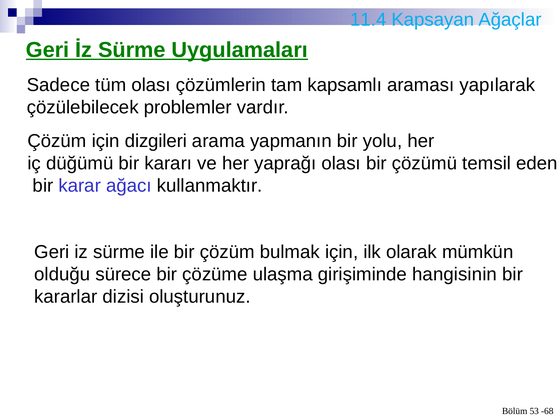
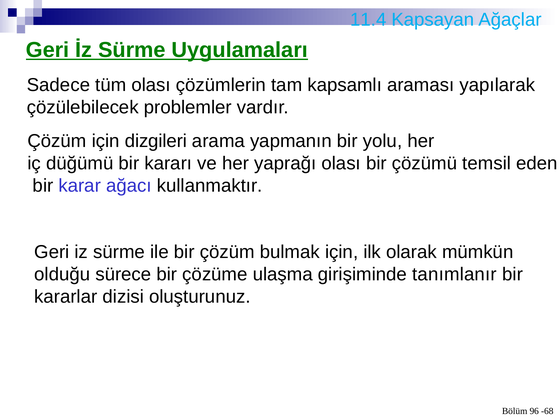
hangisinin: hangisinin -> tanımlanır
53: 53 -> 96
